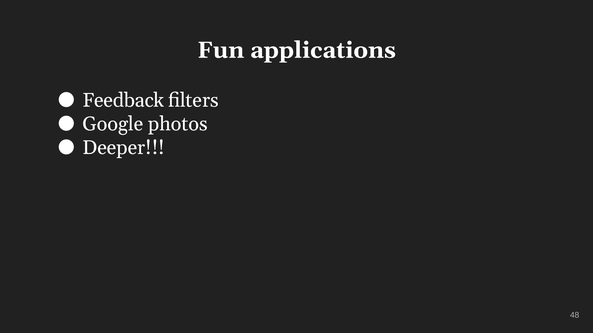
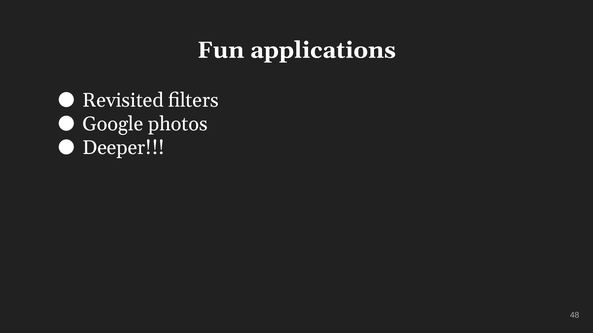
Feedback: Feedback -> Revisited
